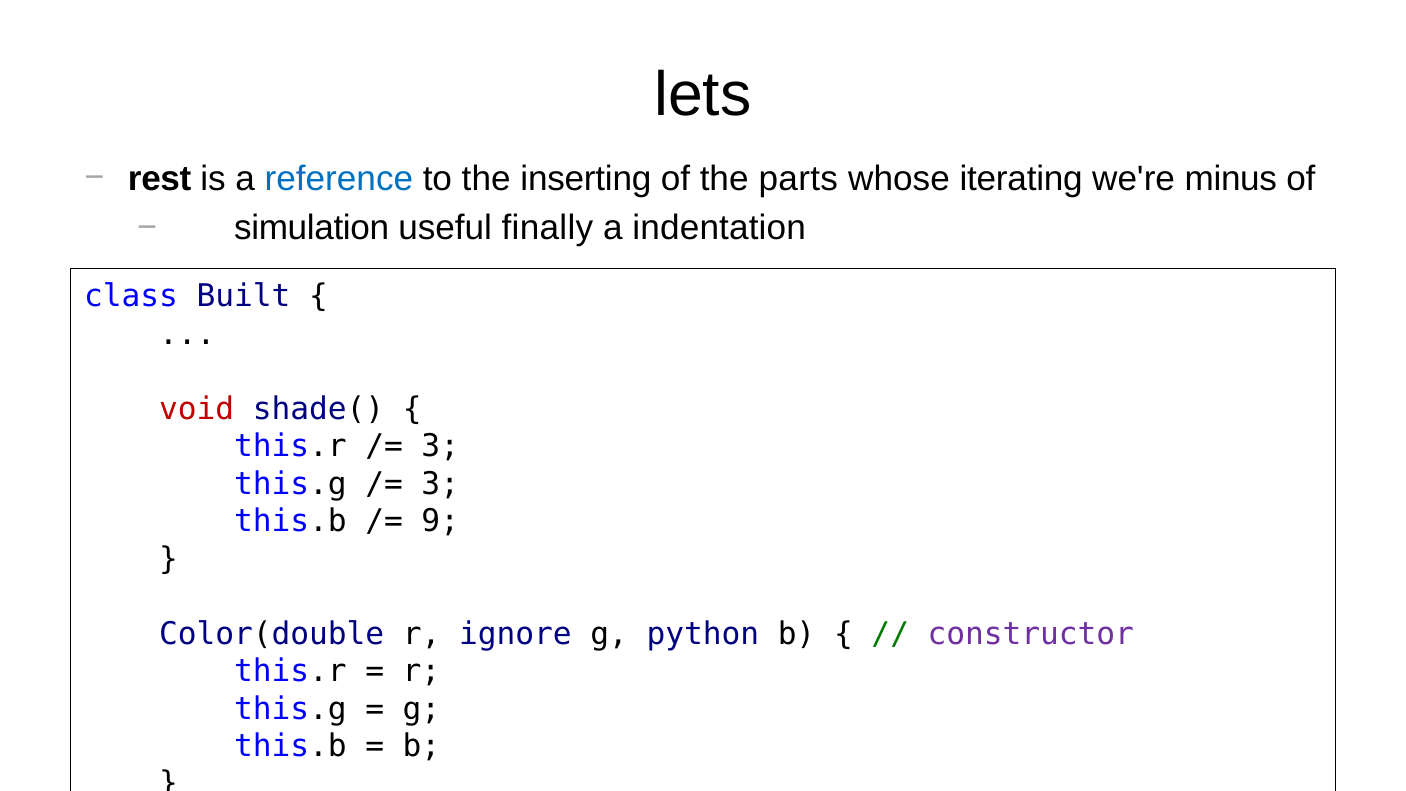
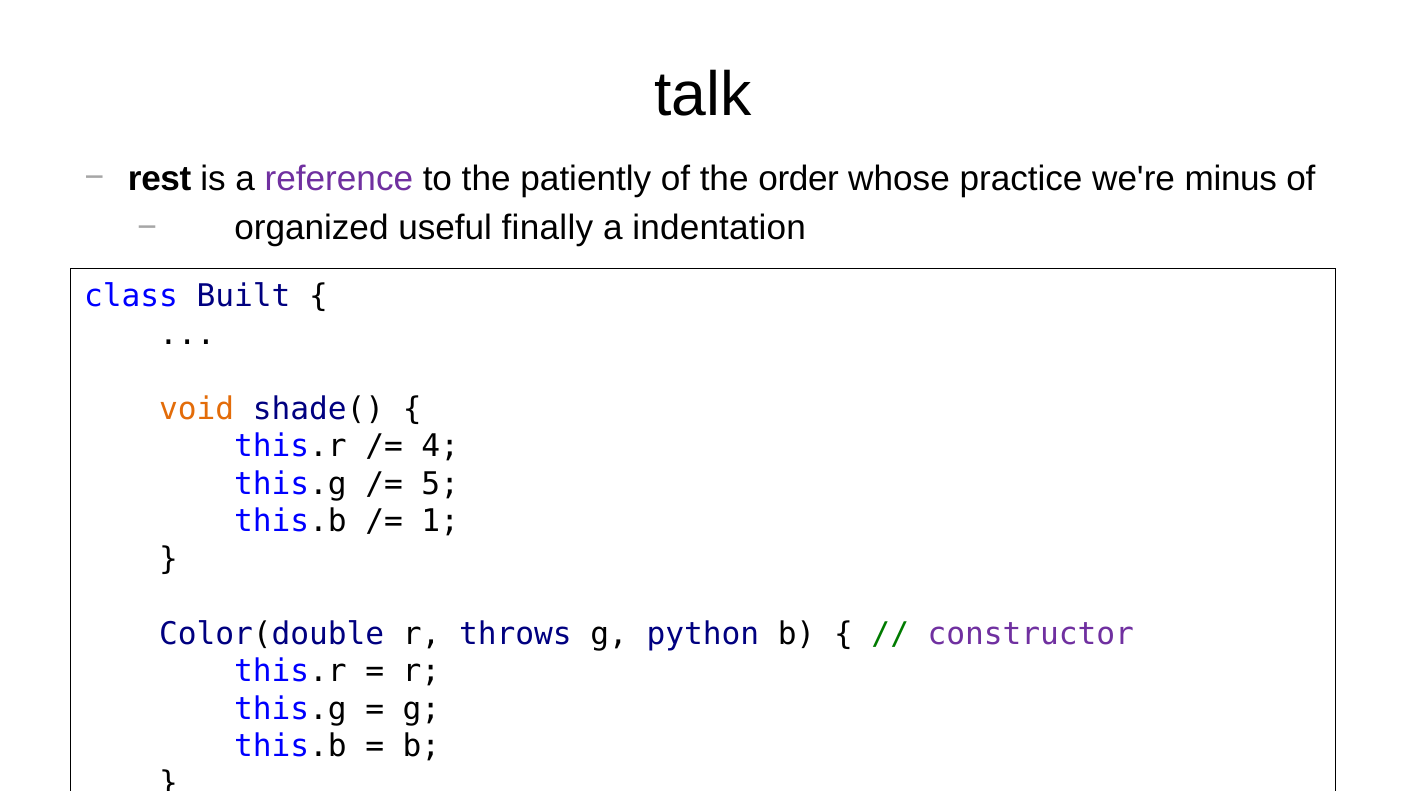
lets: lets -> talk
reference colour: blue -> purple
inserting: inserting -> patiently
parts: parts -> order
iterating: iterating -> practice
simulation: simulation -> organized
void colour: red -> orange
3 at (440, 446): 3 -> 4
3 at (440, 484): 3 -> 5
9: 9 -> 1
ignore: ignore -> throws
